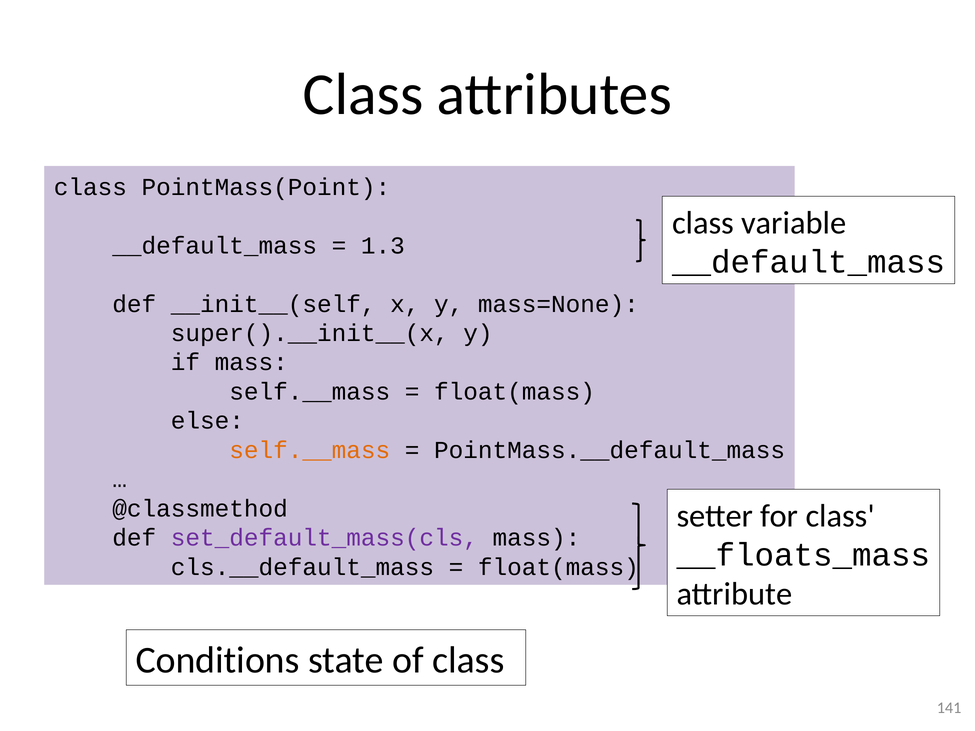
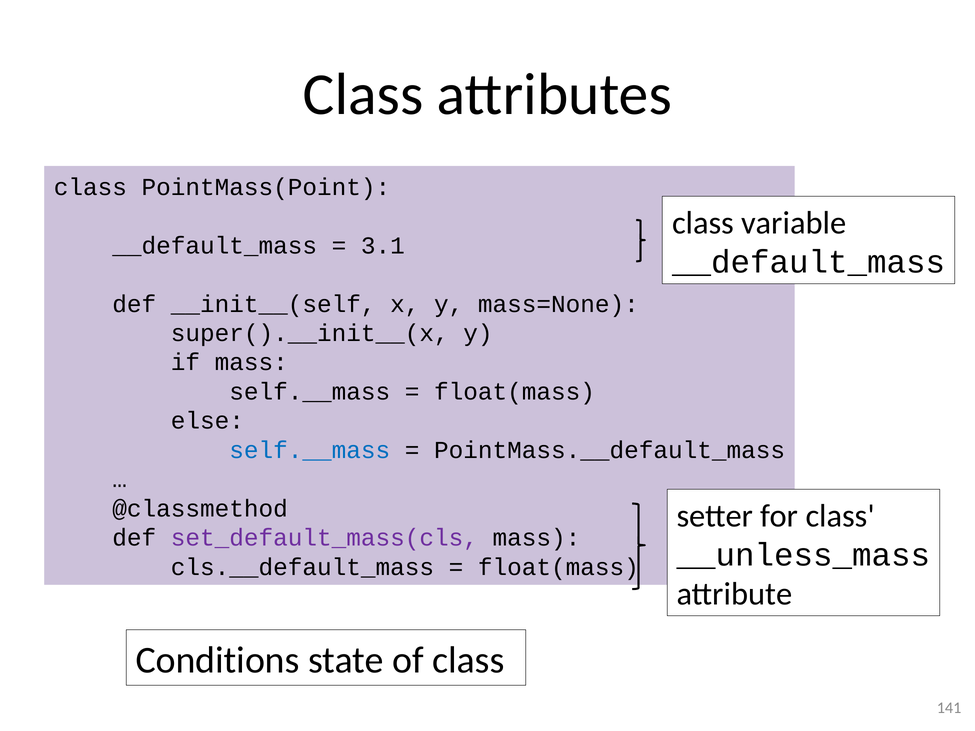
1.3: 1.3 -> 3.1
self.__mass at (310, 450) colour: orange -> blue
__floats_mass: __floats_mass -> __unless_mass
